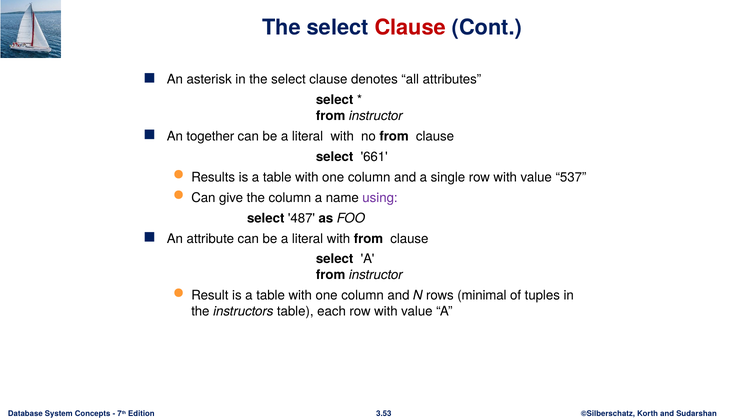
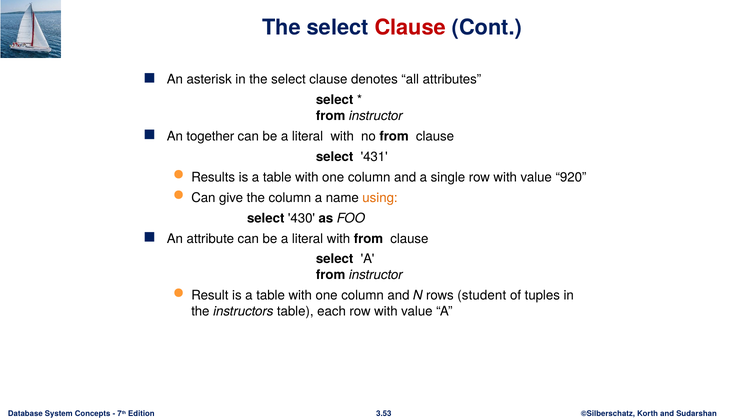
661: 661 -> 431
537: 537 -> 920
using colour: purple -> orange
487: 487 -> 430
minimal: minimal -> student
